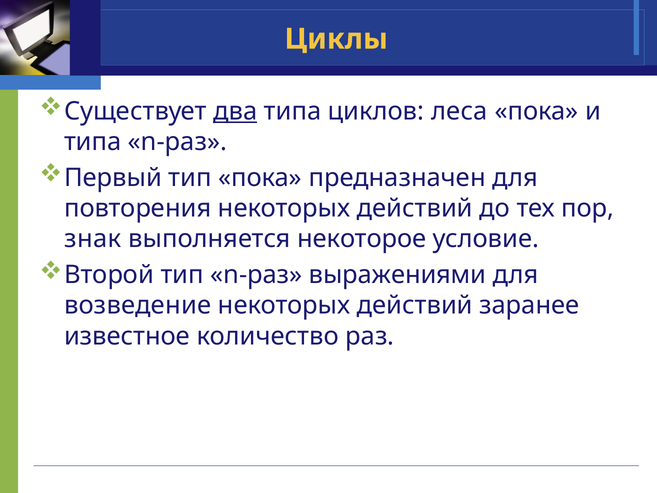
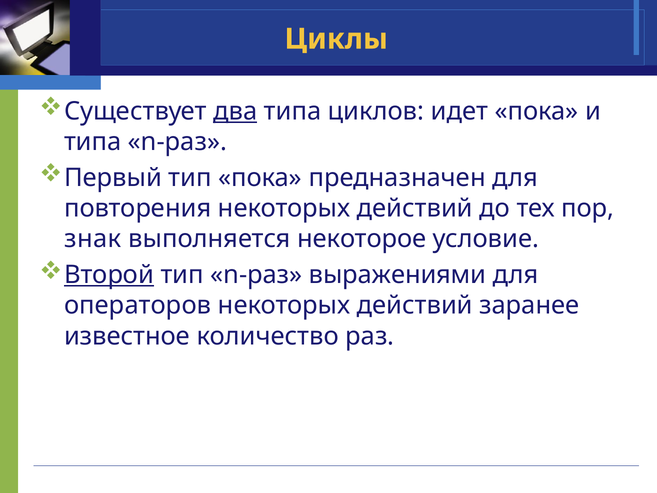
леса: леса -> идет
Второй underline: none -> present
возведение: возведение -> операторов
